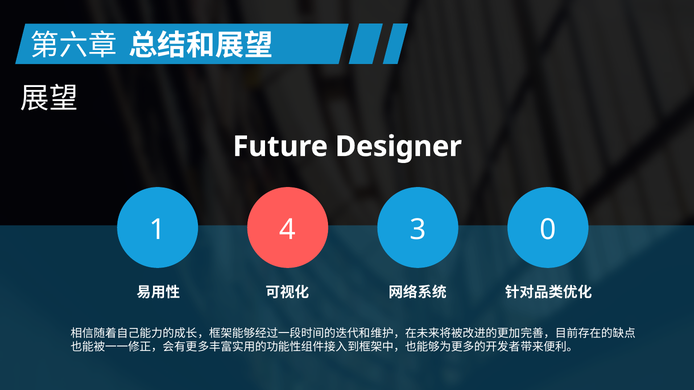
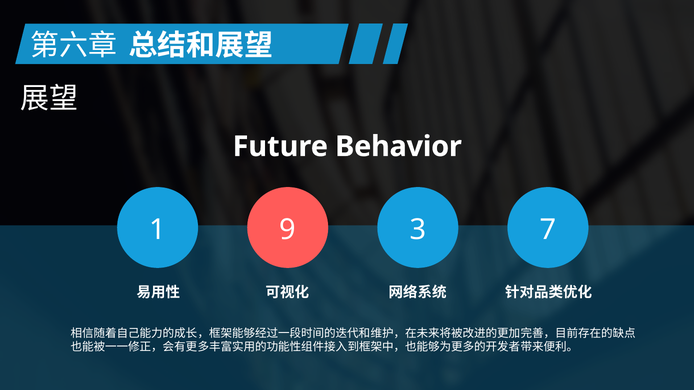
Designer: Designer -> Behavior
4: 4 -> 9
0: 0 -> 7
